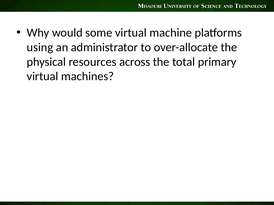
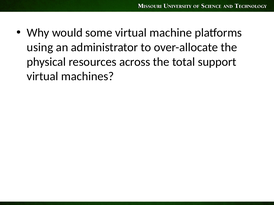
primary: primary -> support
